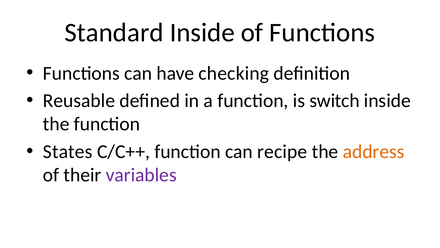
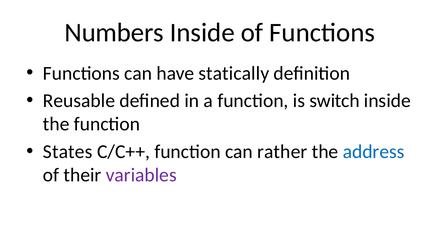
Standard: Standard -> Numbers
checking: checking -> statically
recipe: recipe -> rather
address colour: orange -> blue
